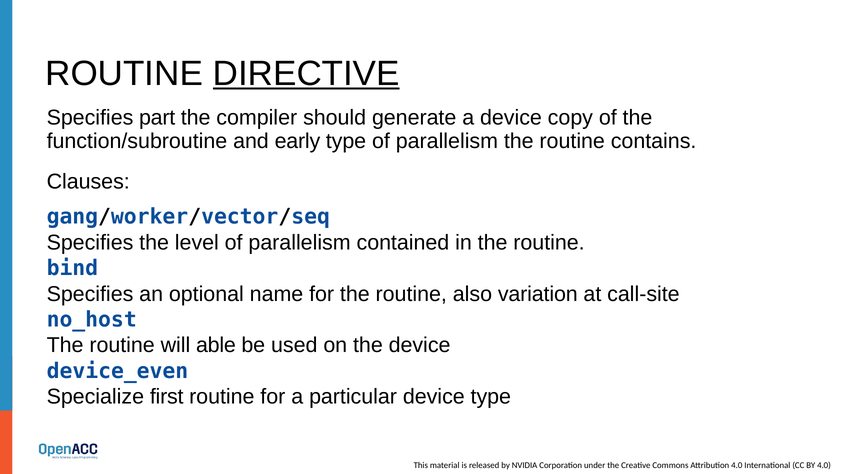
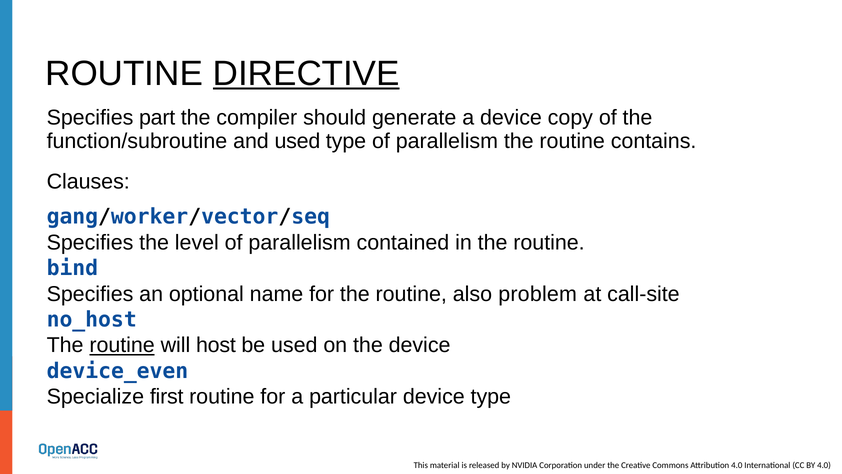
and early: early -> used
variation: variation -> problem
routine at (122, 345) underline: none -> present
able: able -> host
